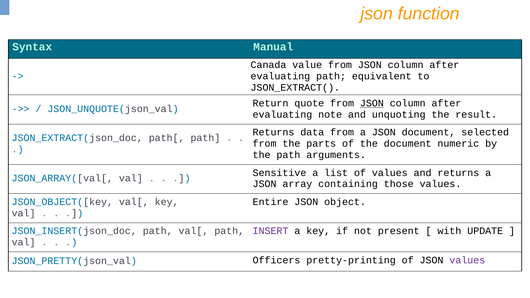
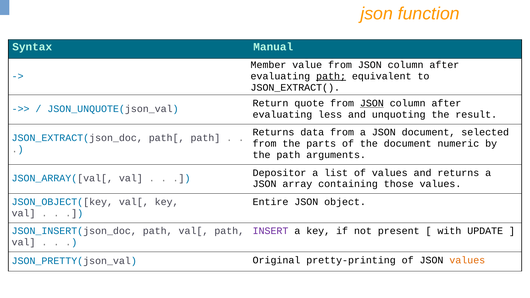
Canada: Canada -> Member
path at (331, 76) underline: none -> present
note: note -> less
Sensitive: Sensitive -> Depositor
Officers: Officers -> Original
values at (467, 260) colour: purple -> orange
